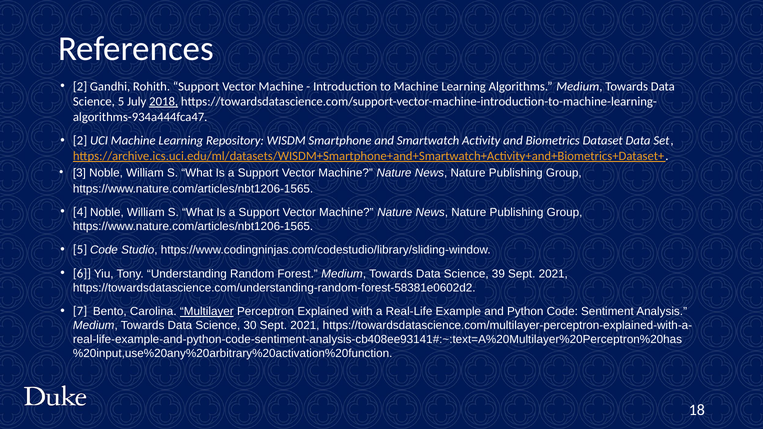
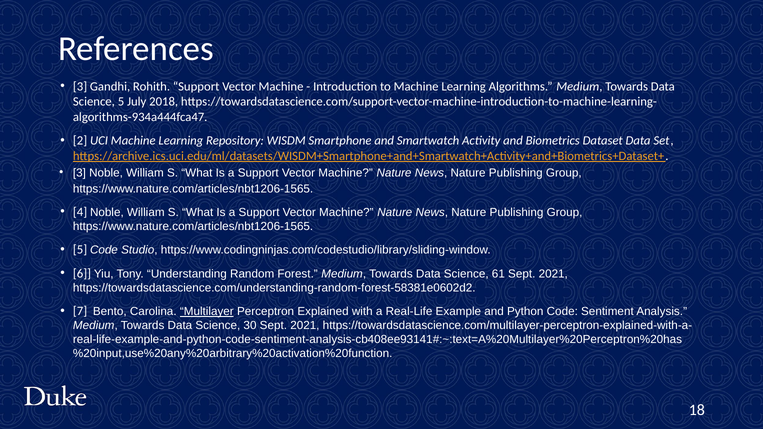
2 at (80, 86): 2 -> 3
2018 underline: present -> none
39: 39 -> 61
